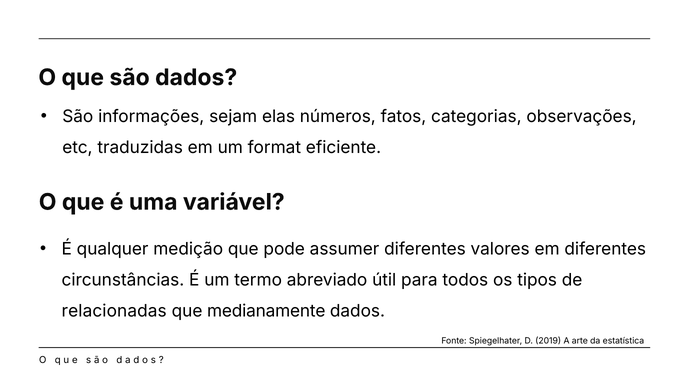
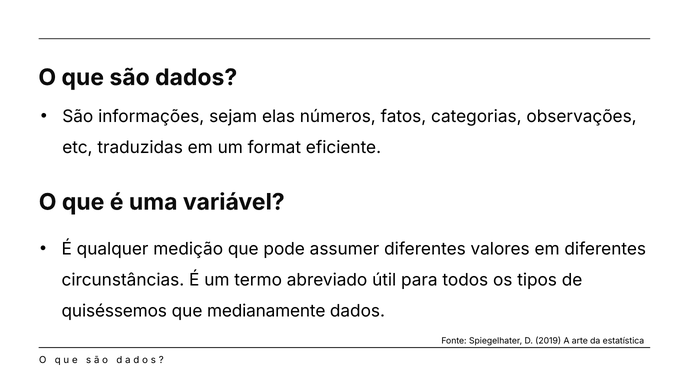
relacionadas: relacionadas -> quiséssemos
